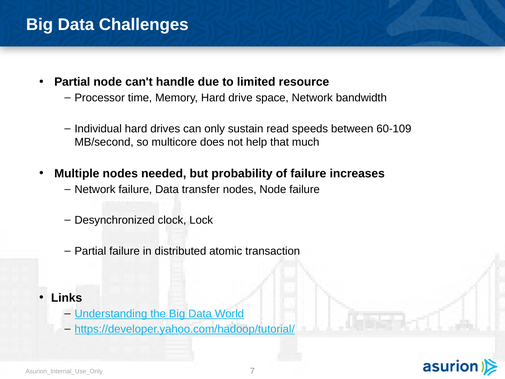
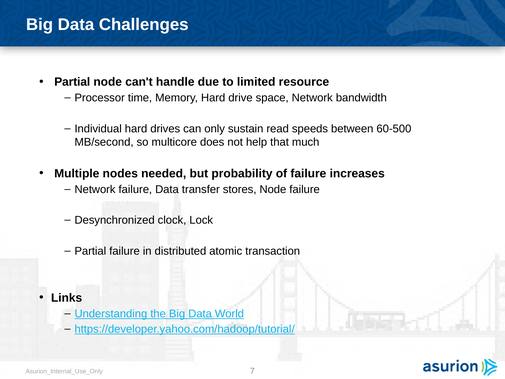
60-109: 60-109 -> 60-500
transfer nodes: nodes -> stores
